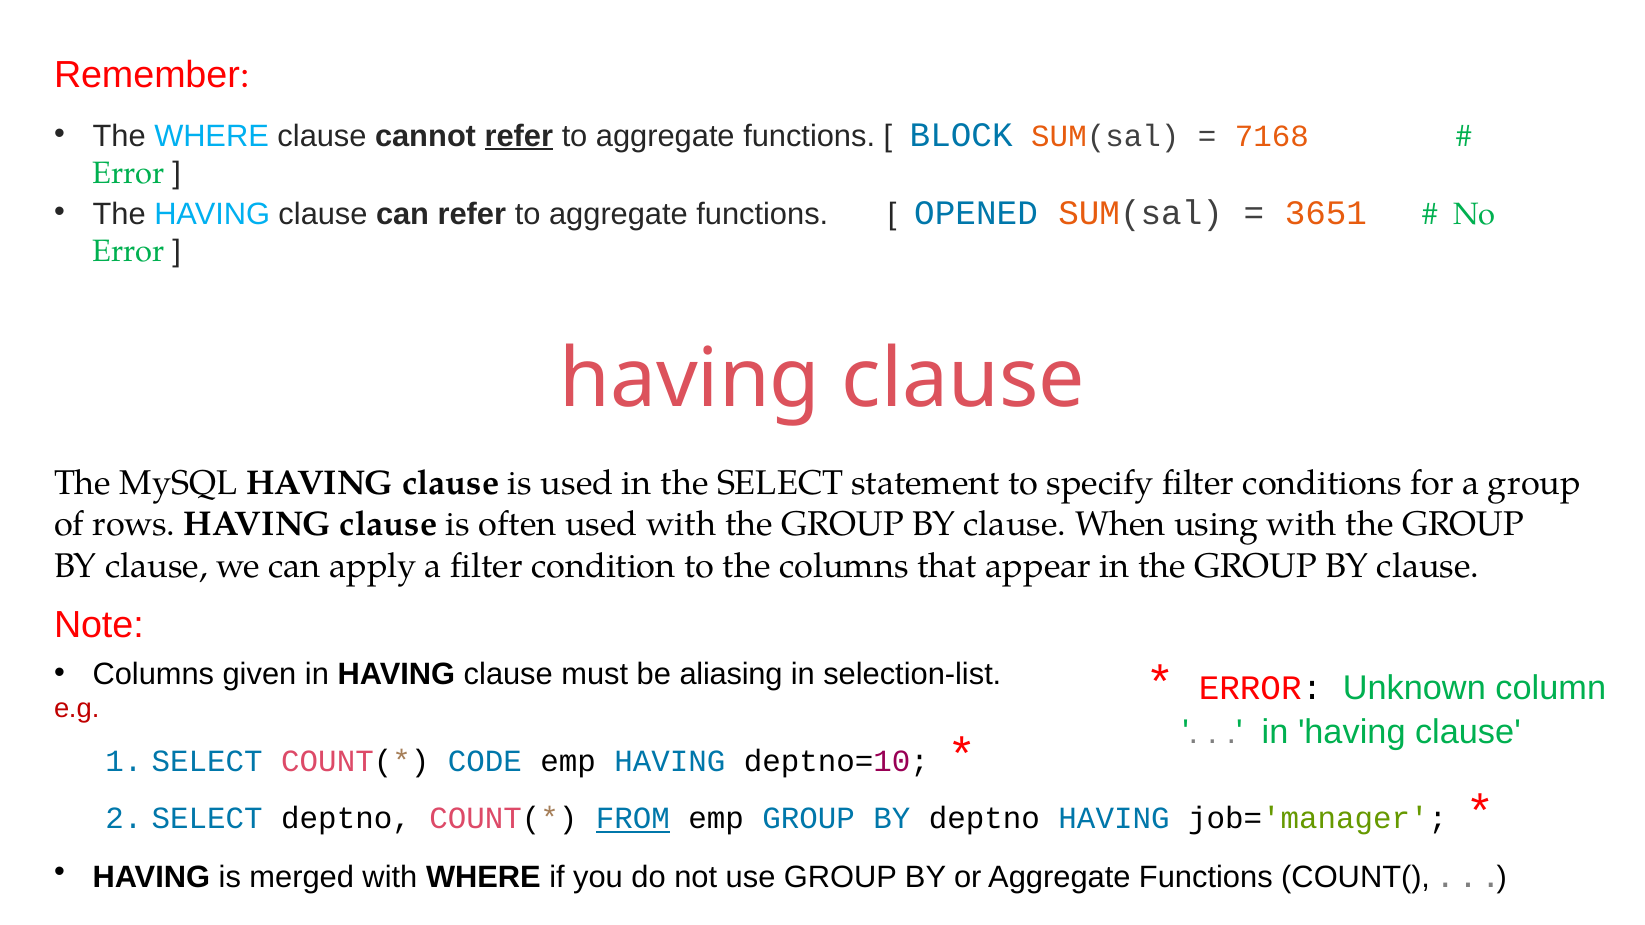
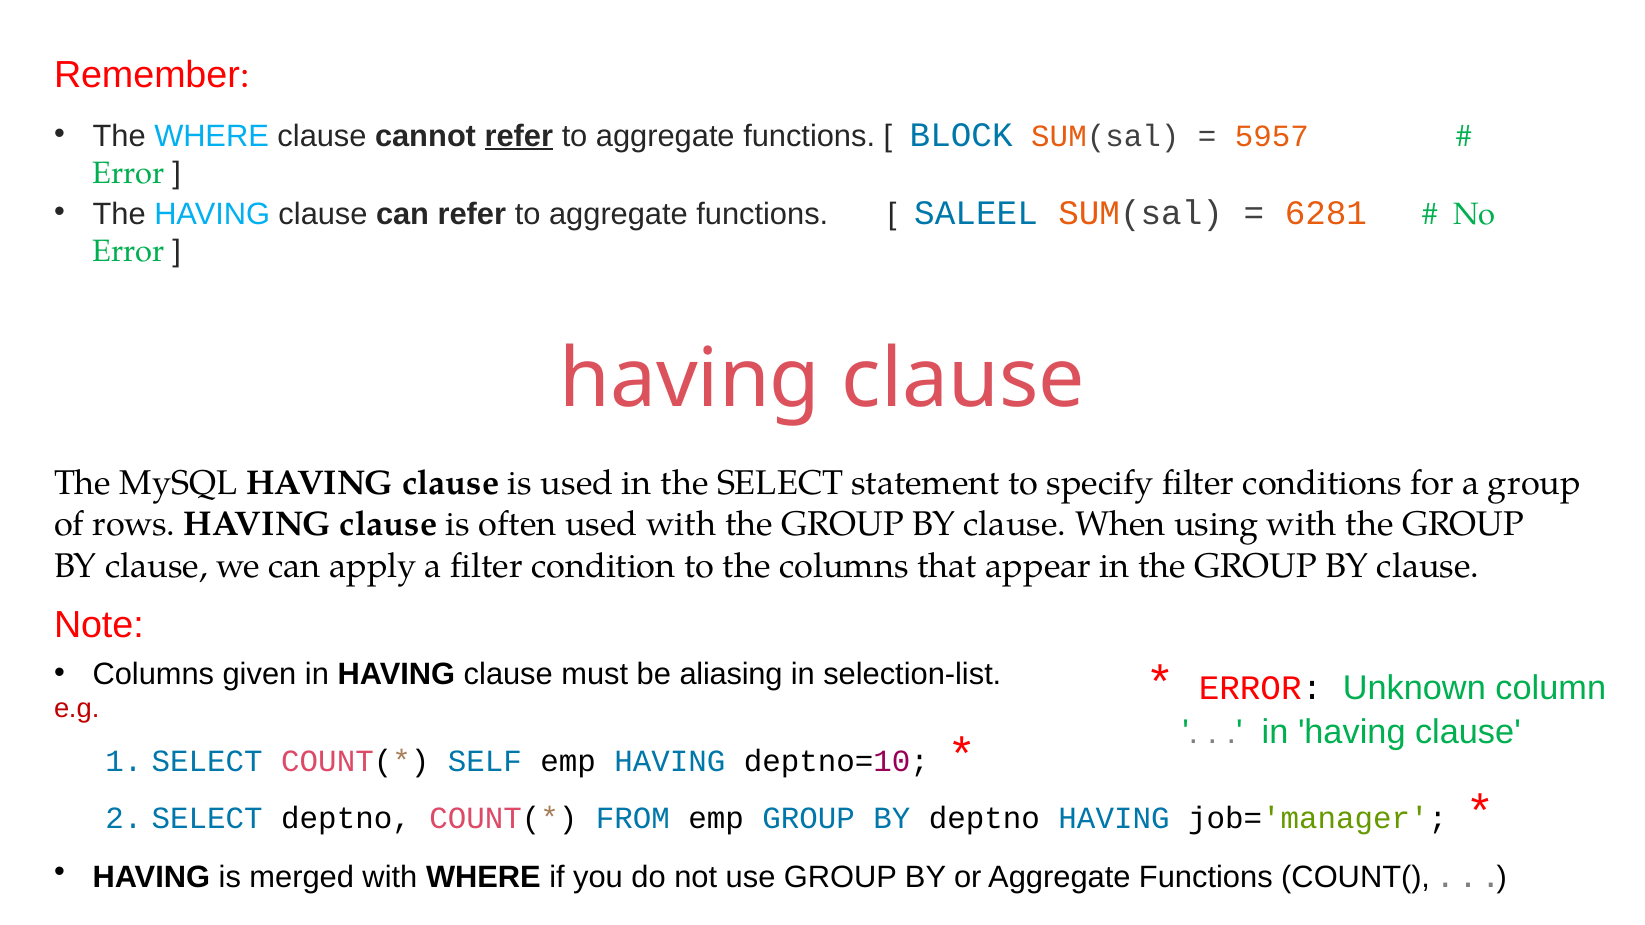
7168: 7168 -> 5957
OPENED: OPENED -> SALEEL
3651: 3651 -> 6281
CODE: CODE -> SELF
FROM underline: present -> none
